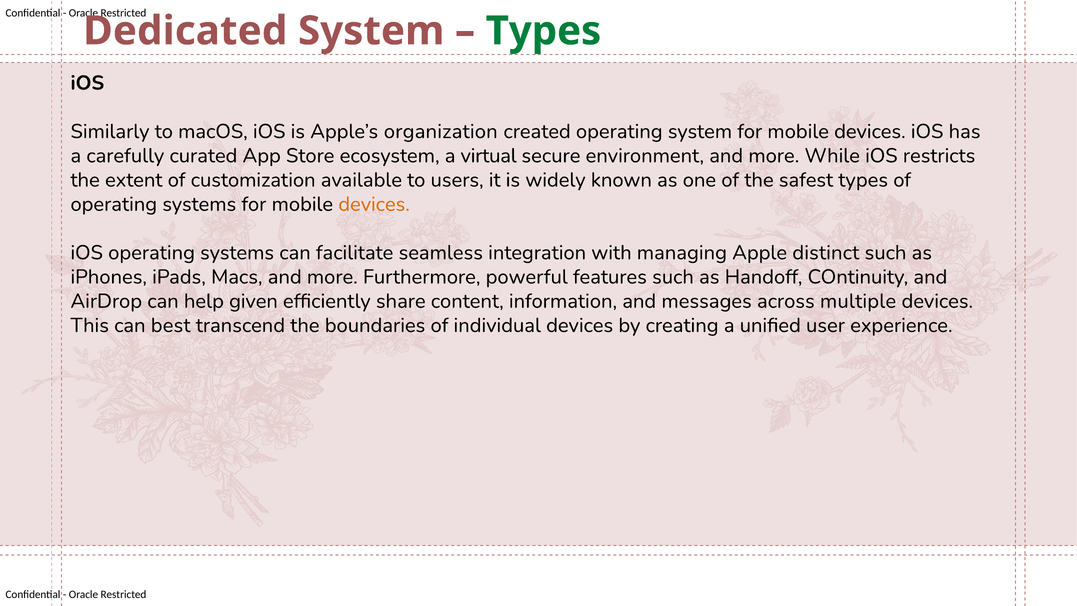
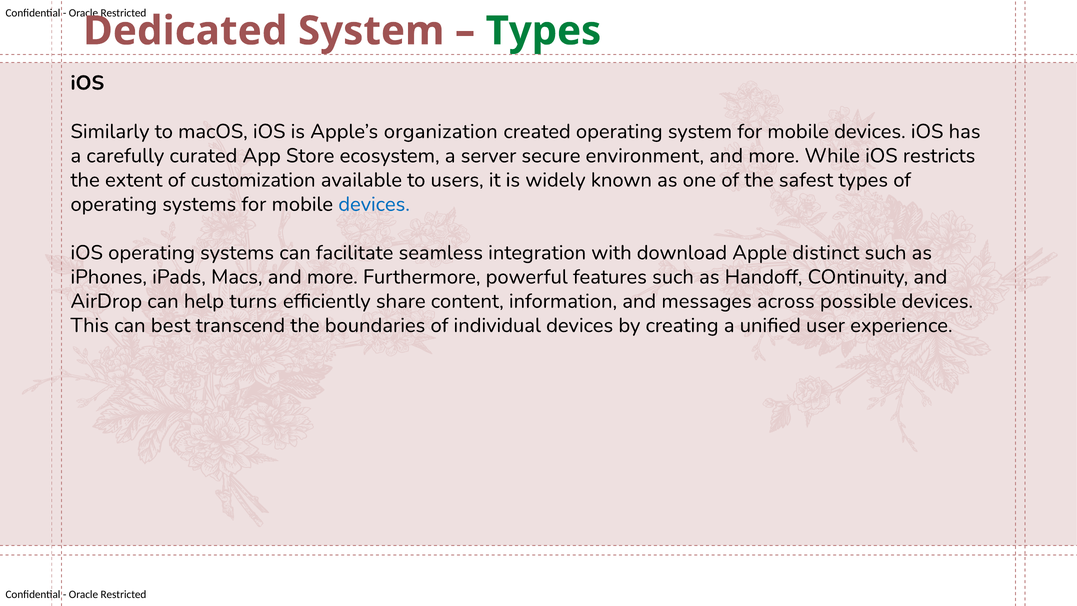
virtual: virtual -> server
devices at (374, 204) colour: orange -> blue
managing: managing -> download
given: given -> turns
multiple: multiple -> possible
